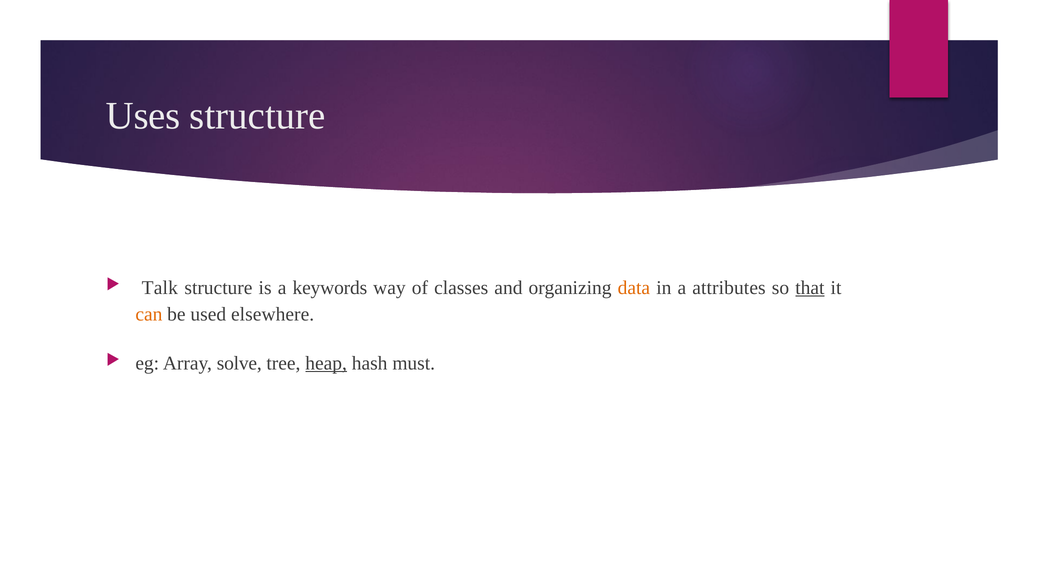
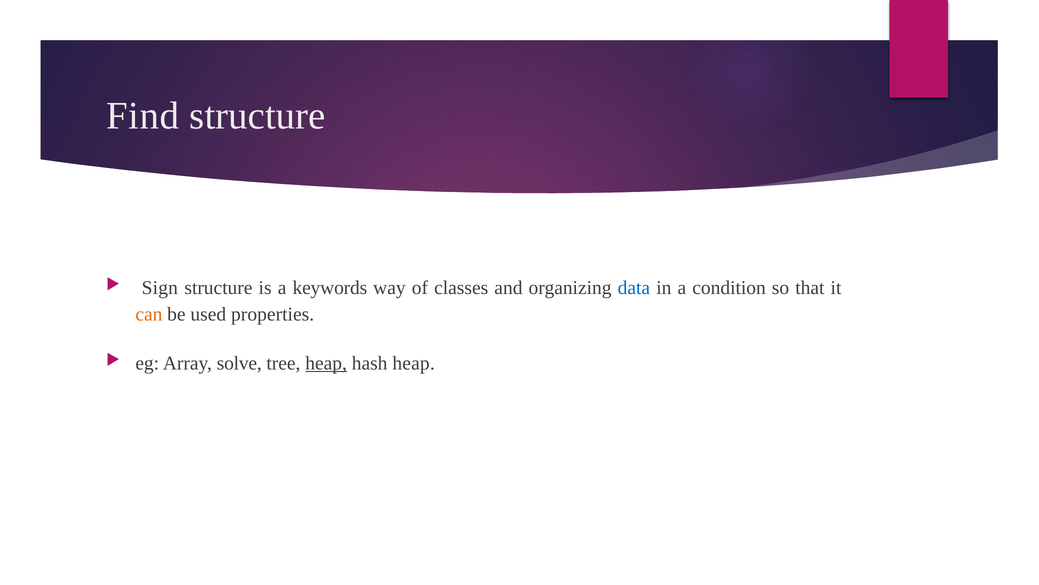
Uses: Uses -> Find
Talk: Talk -> Sign
data colour: orange -> blue
attributes: attributes -> condition
that underline: present -> none
elsewhere: elsewhere -> properties
hash must: must -> heap
